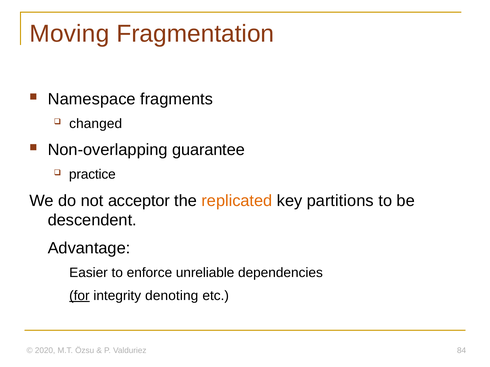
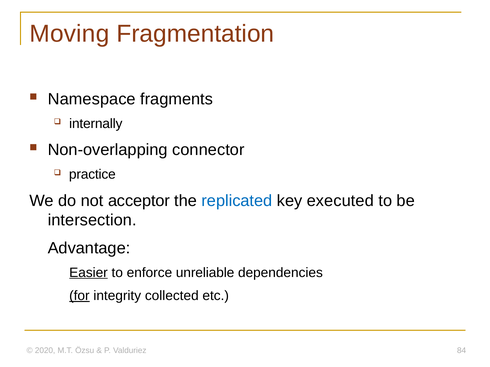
changed: changed -> internally
guarantee: guarantee -> connector
replicated colour: orange -> blue
partitions: partitions -> executed
descendent: descendent -> intersection
Easier underline: none -> present
denoting: denoting -> collected
